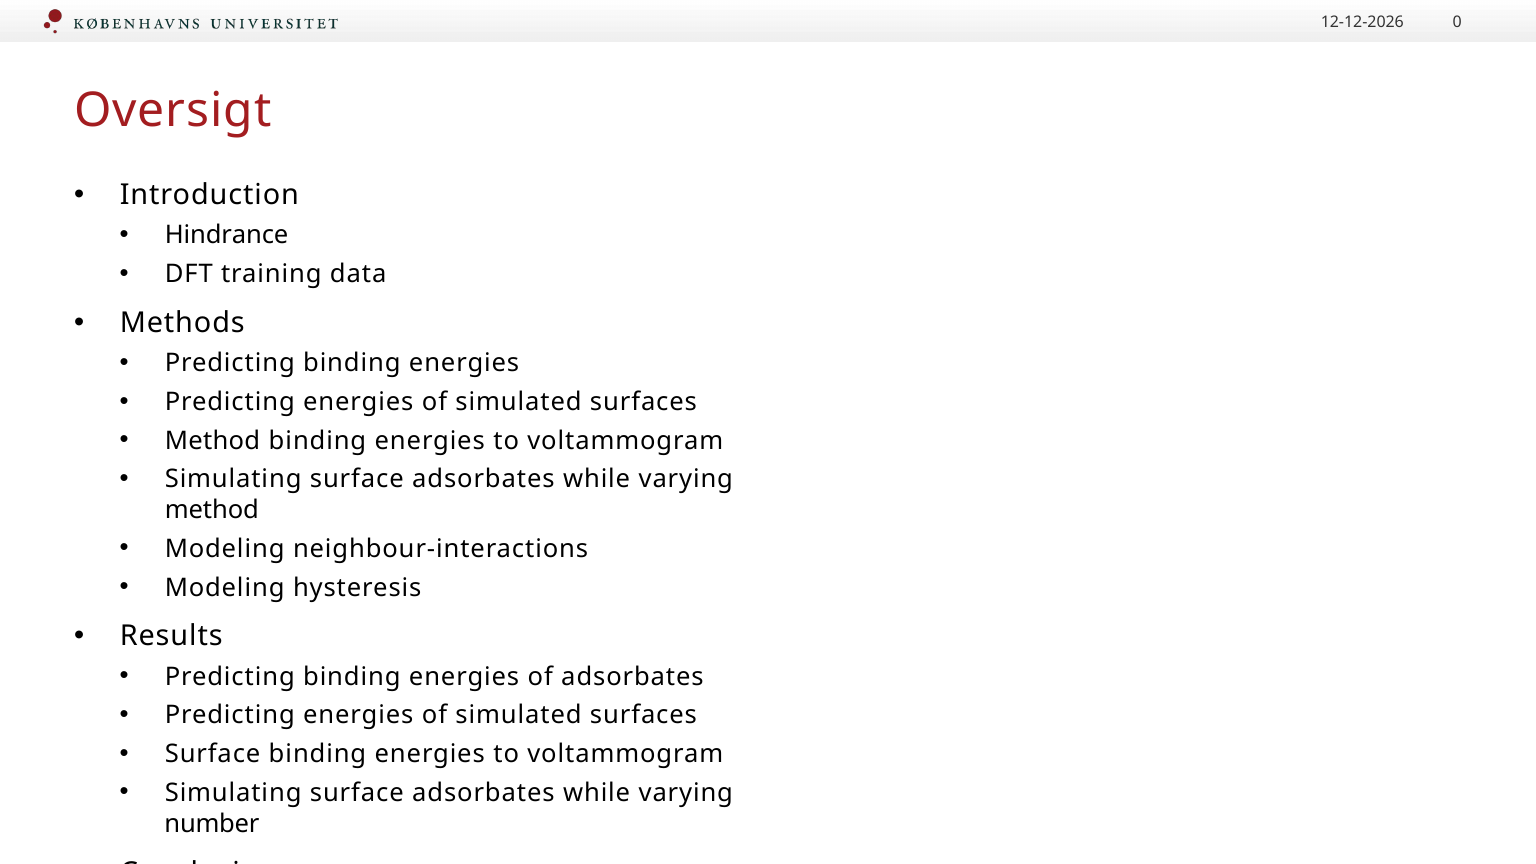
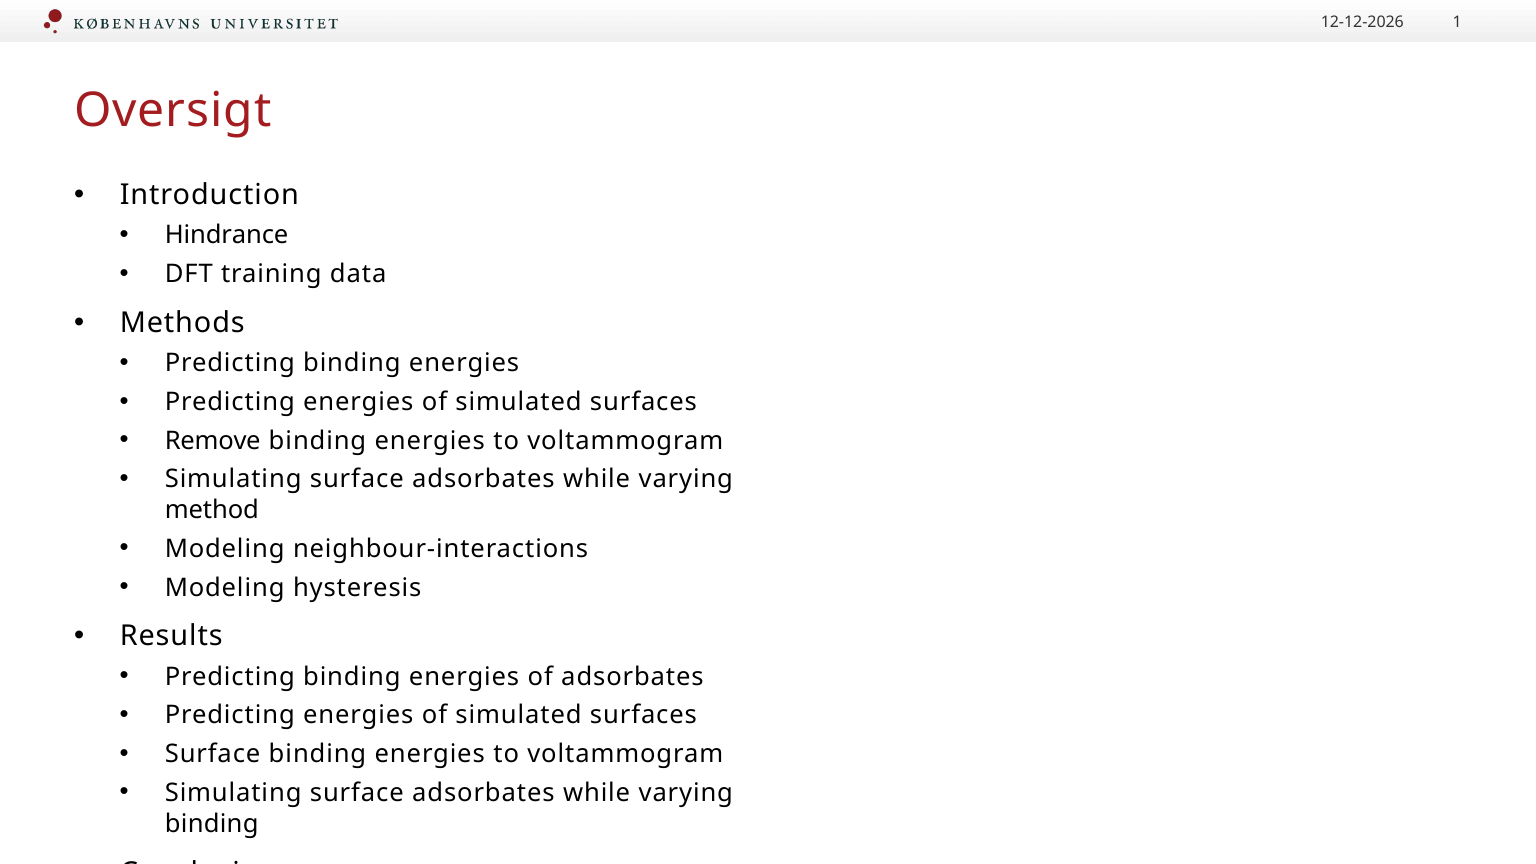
0: 0 -> 1
Method at (212, 441): Method -> Remove
number at (212, 824): number -> binding
